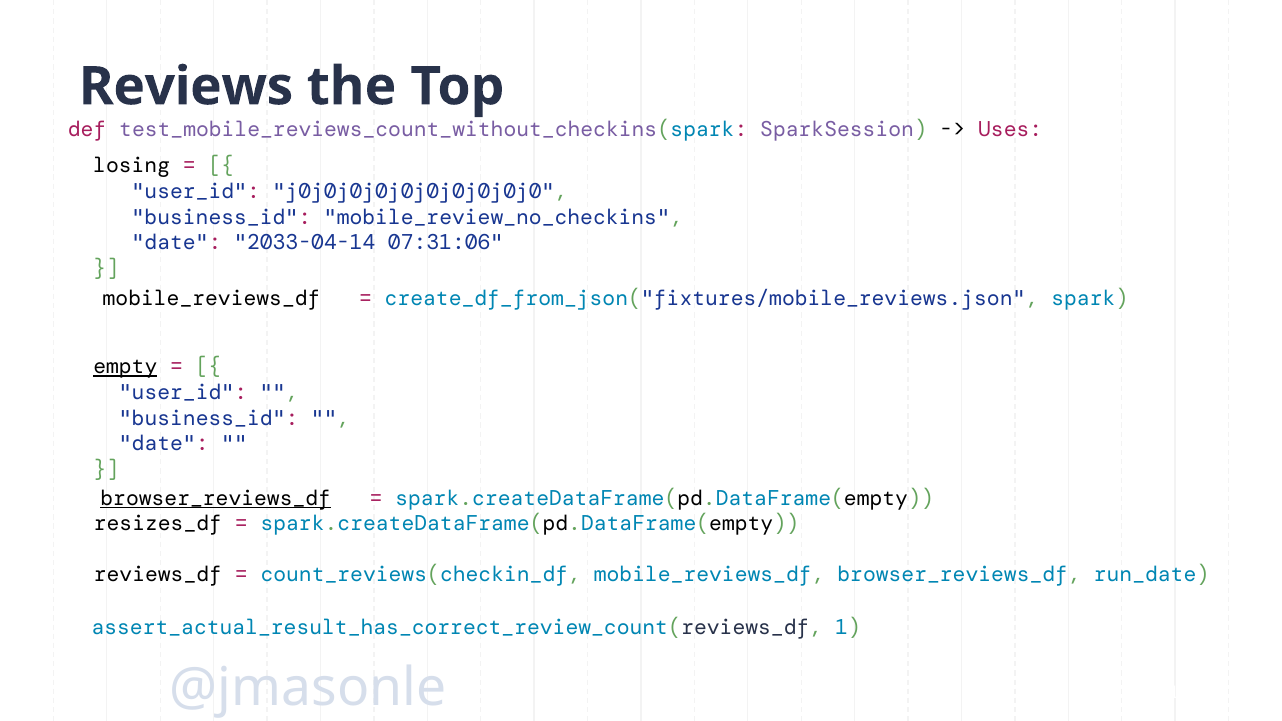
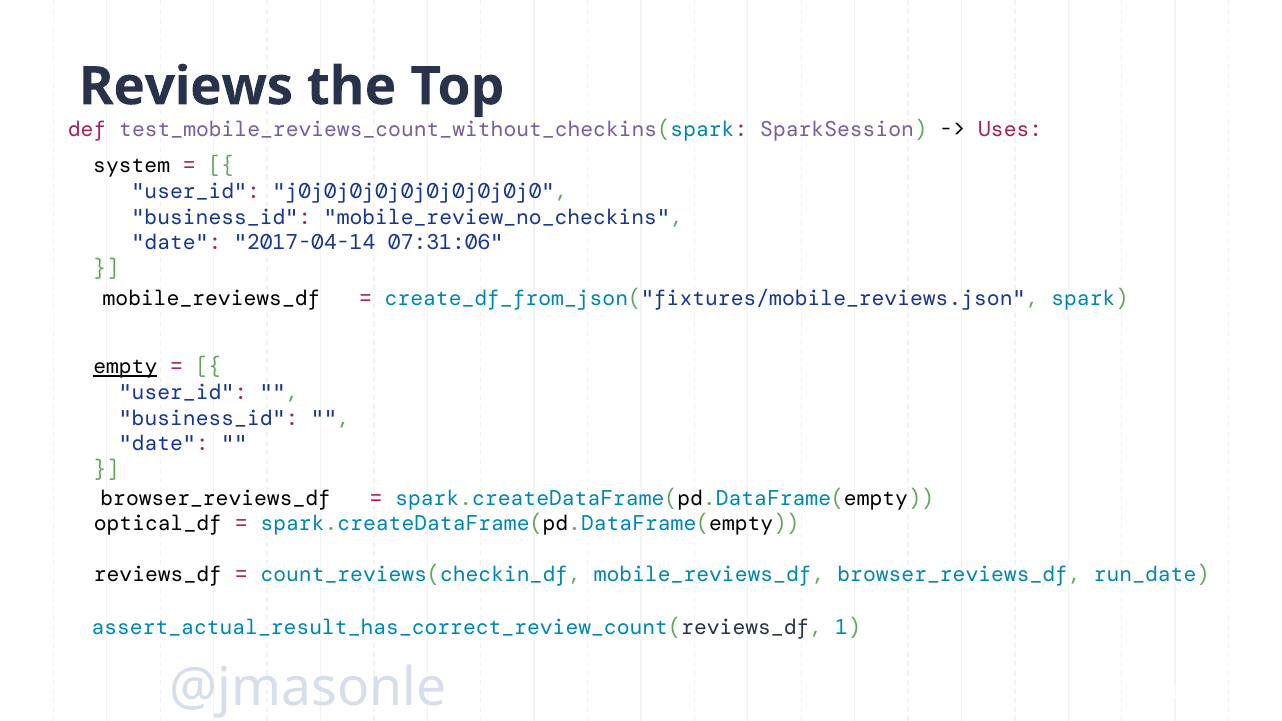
losing: losing -> system
2033-04-14: 2033-04-14 -> 2017-04-14
browser_reviews_df at (216, 498) underline: present -> none
resizes_df: resizes_df -> optical_df
